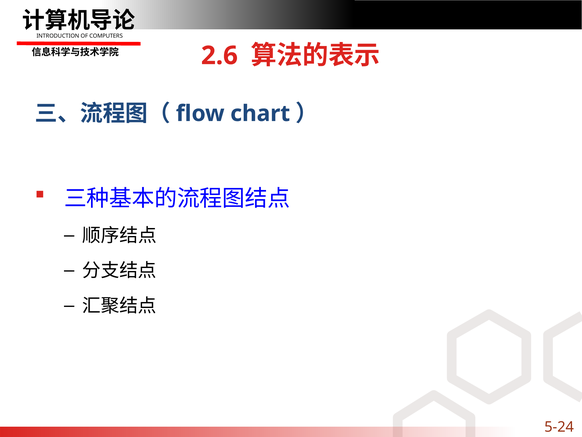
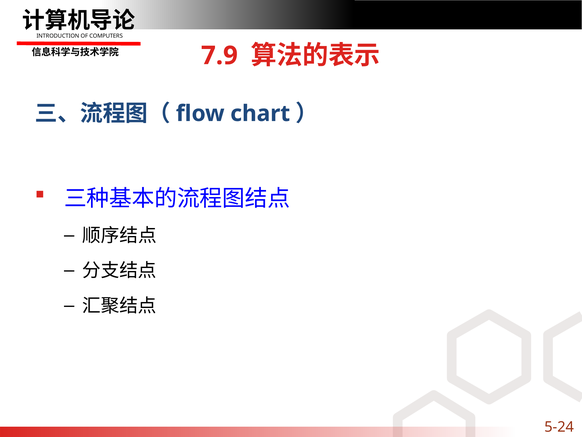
2.6: 2.6 -> 7.9
